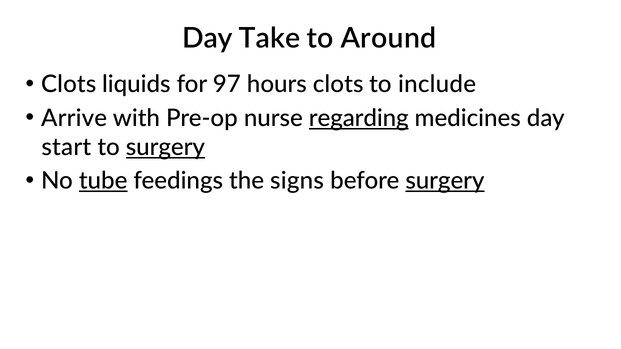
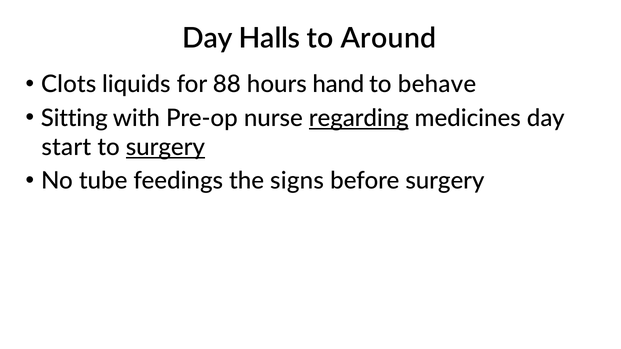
Take: Take -> Halls
97: 97 -> 88
hours clots: clots -> hand
include: include -> behave
Arrive: Arrive -> Sitting
tube underline: present -> none
surgery at (445, 181) underline: present -> none
